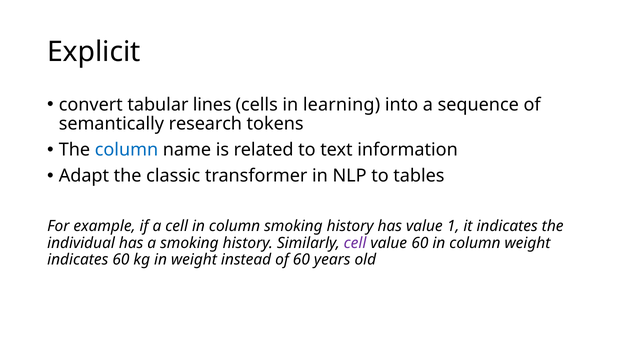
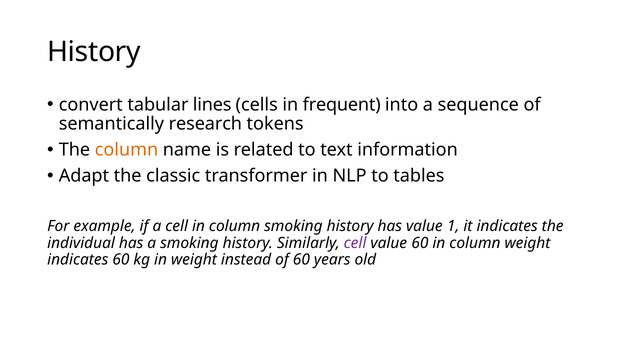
Explicit at (94, 52): Explicit -> History
learning: learning -> frequent
column at (126, 150) colour: blue -> orange
